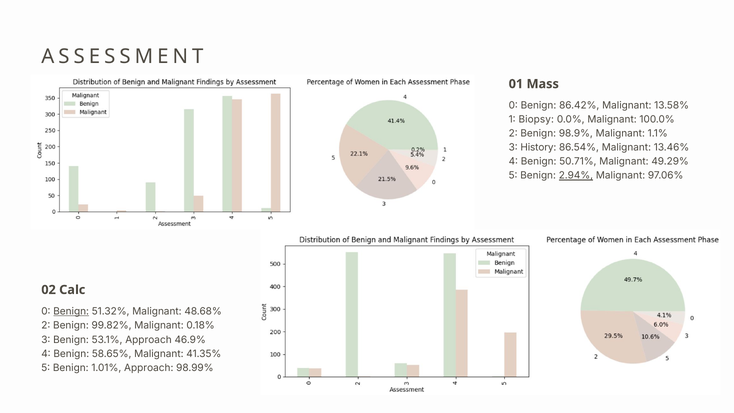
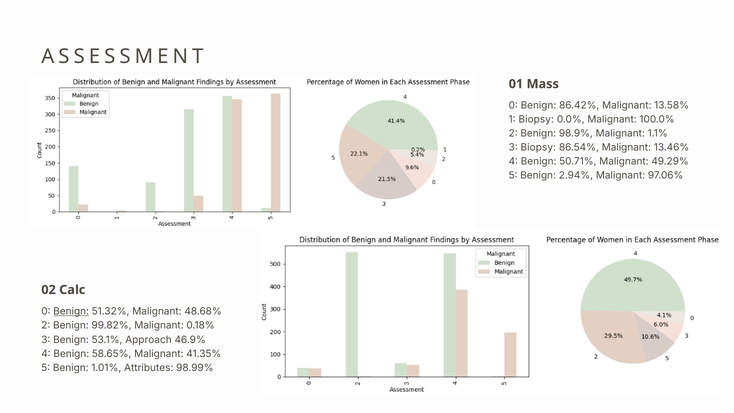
3 History: History -> Biopsy
2.94% underline: present -> none
1.01% Approach: Approach -> Attributes
